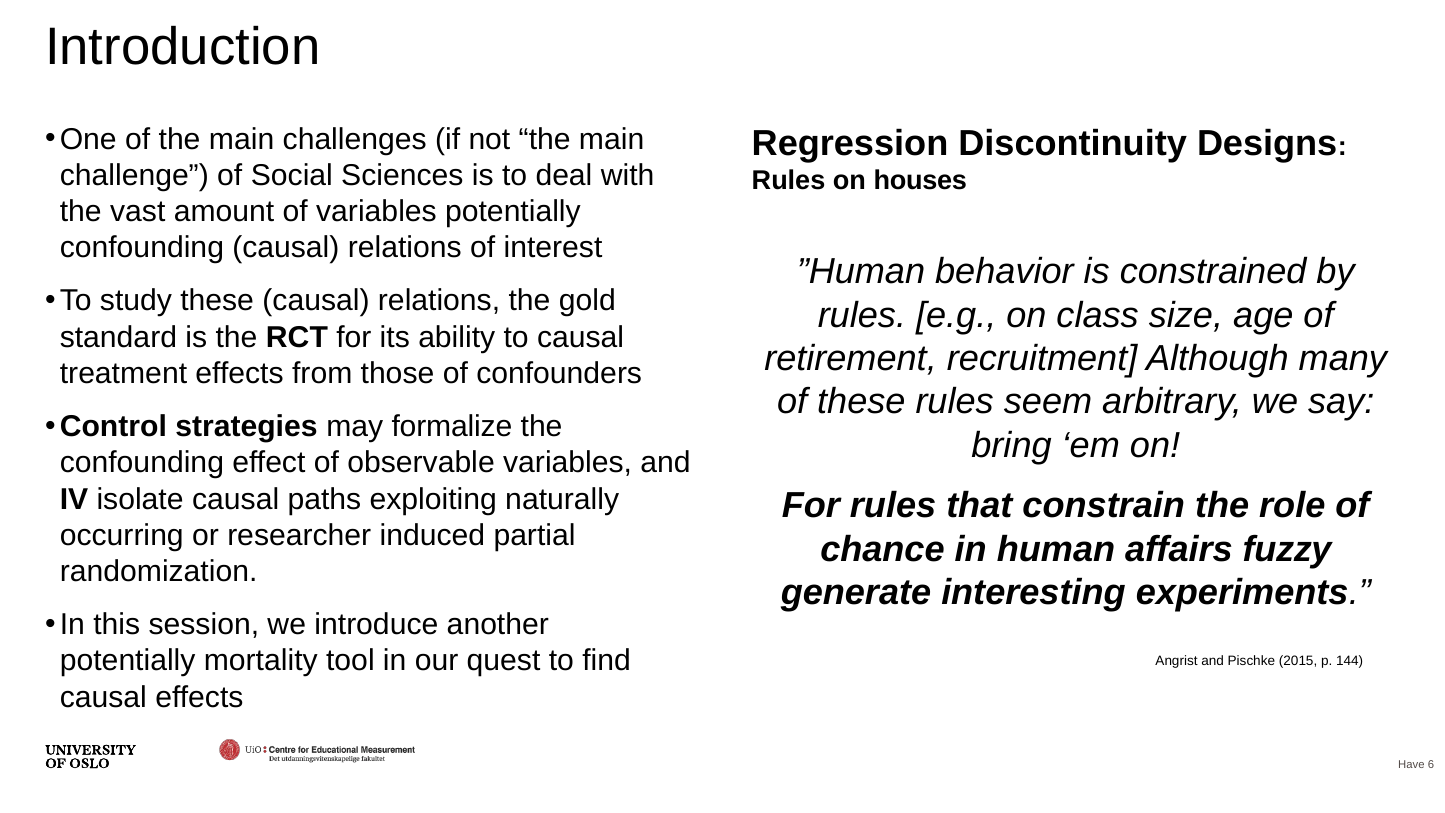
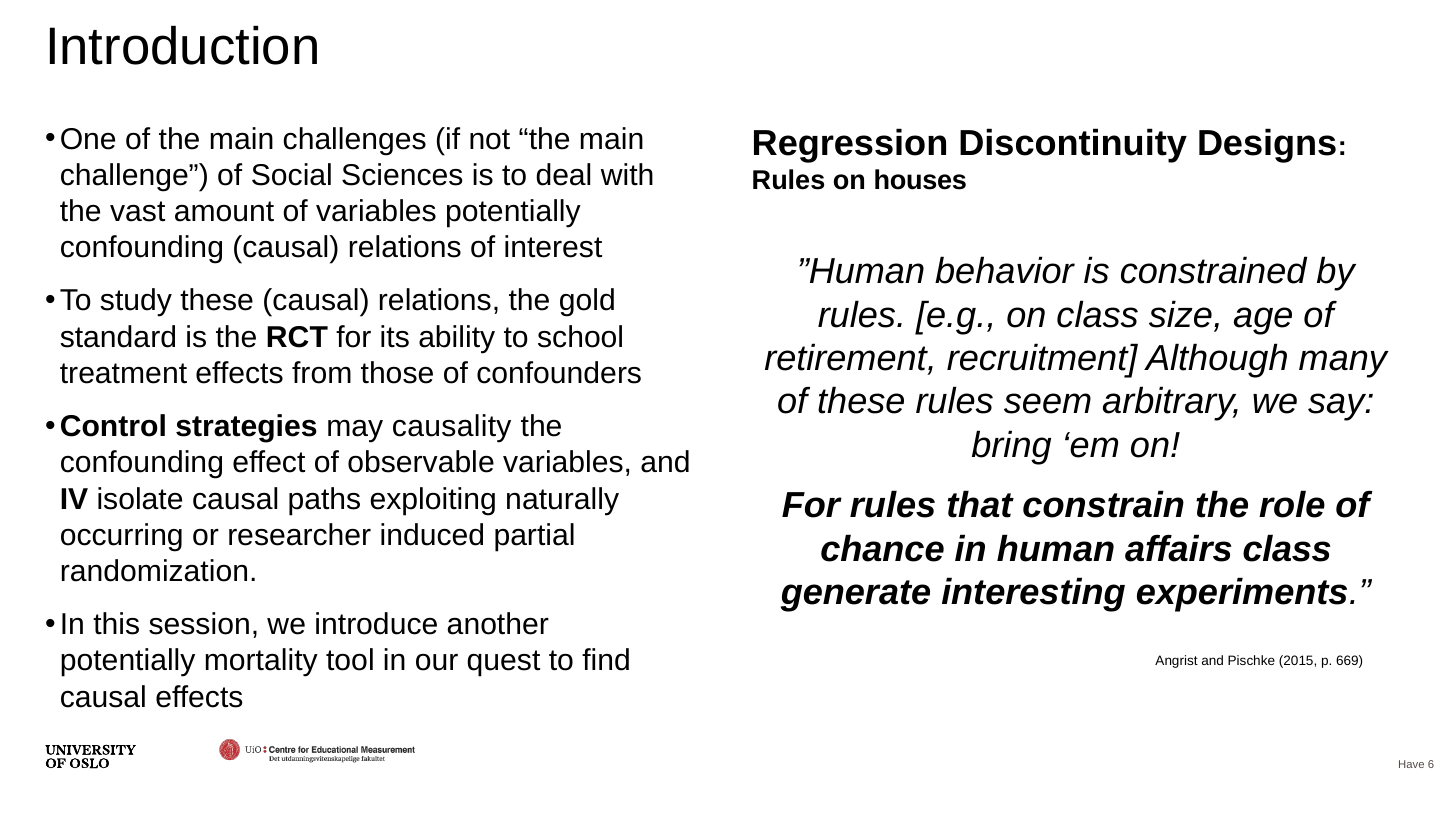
to causal: causal -> school
formalize: formalize -> causality
affairs fuzzy: fuzzy -> class
144: 144 -> 669
